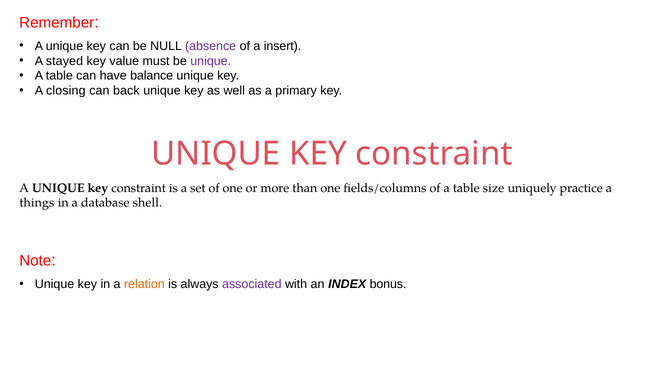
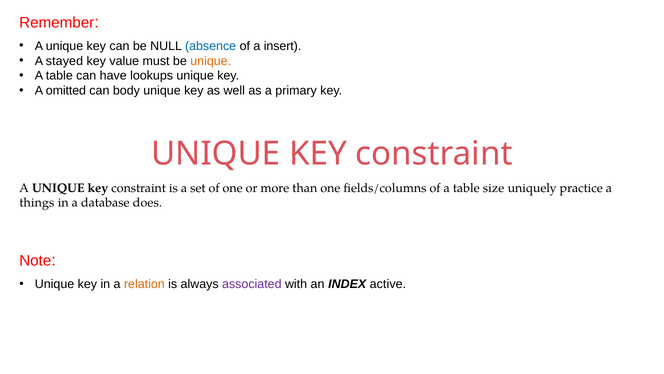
absence colour: purple -> blue
unique at (211, 61) colour: purple -> orange
balance: balance -> lookups
closing: closing -> omitted
back: back -> body
shell: shell -> does
bonus: bonus -> active
